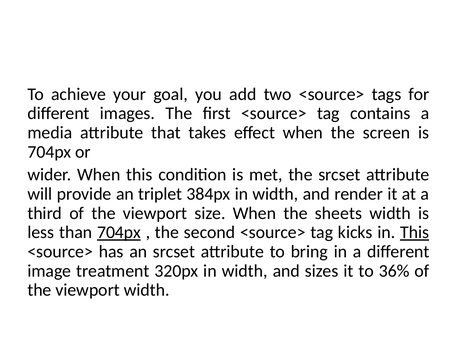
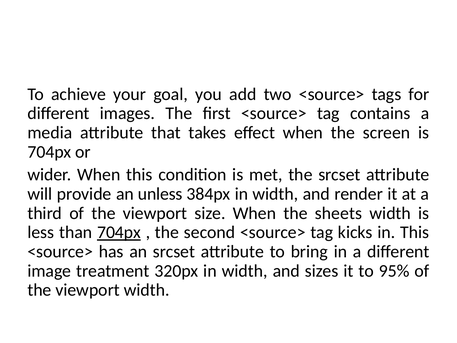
triplet: triplet -> unless
This at (415, 232) underline: present -> none
36%: 36% -> 95%
